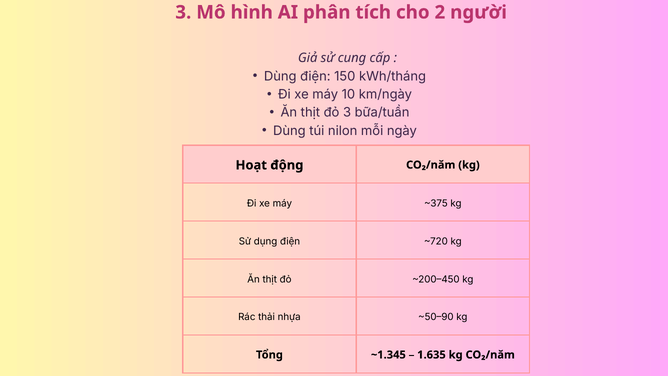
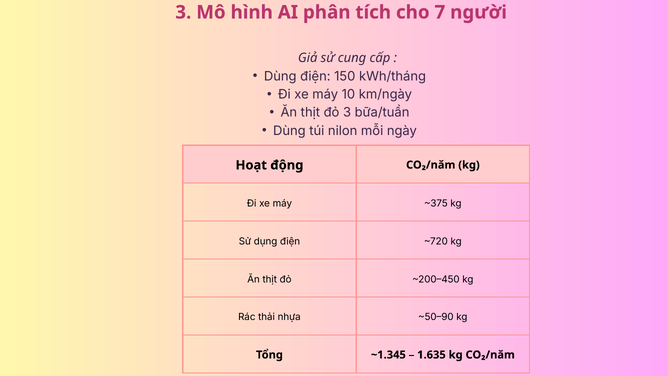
2: 2 -> 7
